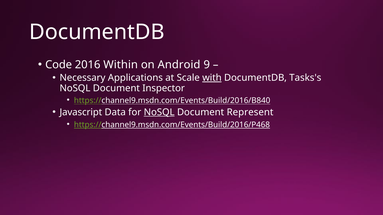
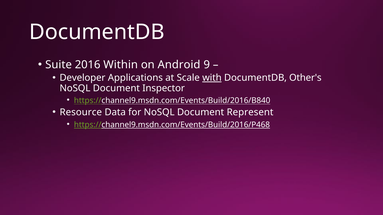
Code: Code -> Suite
Necessary: Necessary -> Developer
Tasks's: Tasks's -> Other's
Javascript: Javascript -> Resource
NoSQL at (159, 112) underline: present -> none
